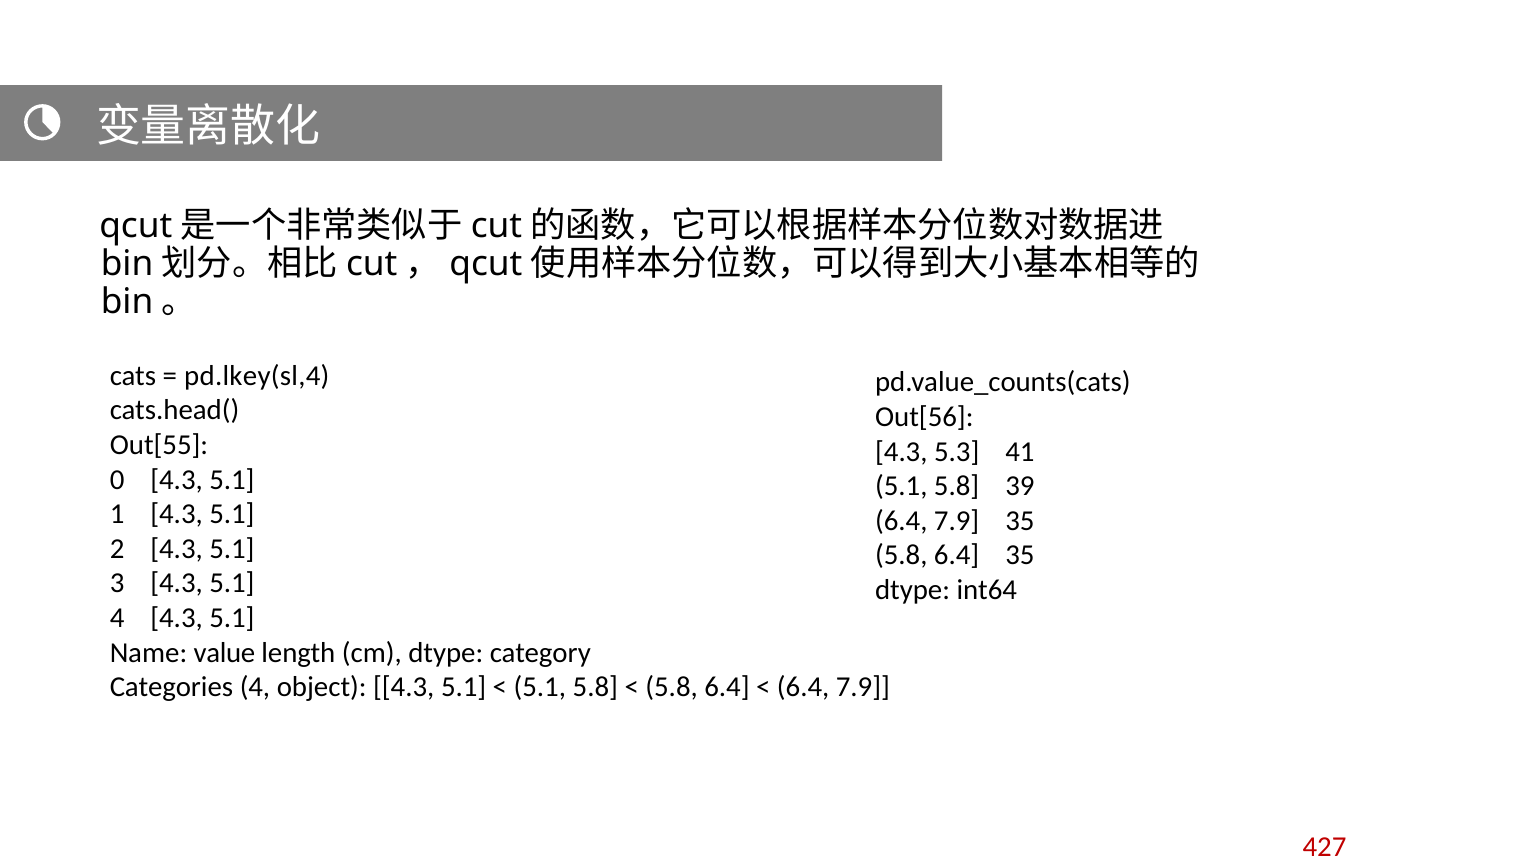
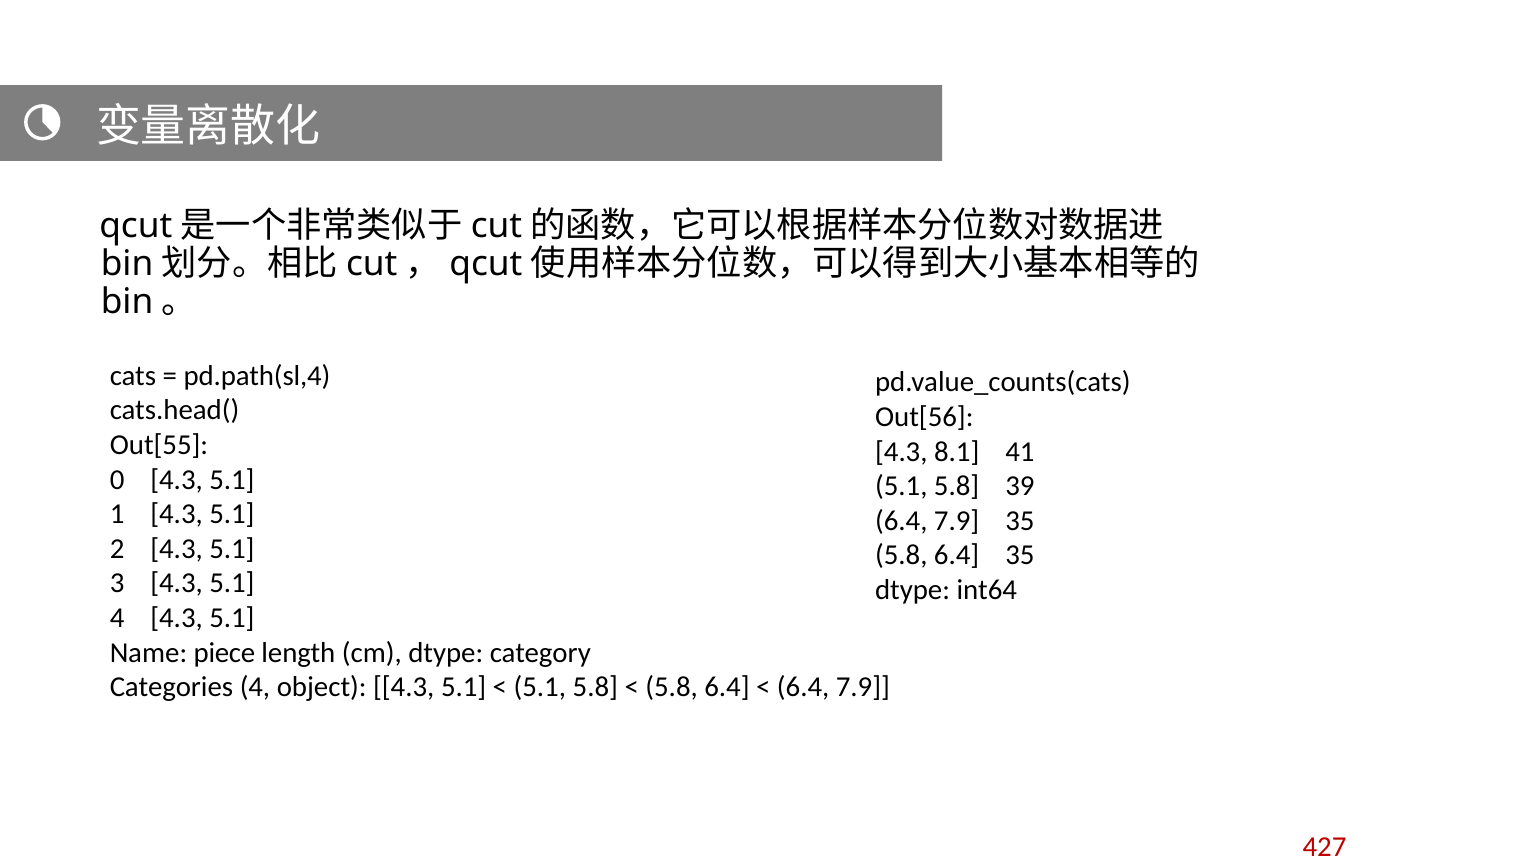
pd.lkey(sl,4: pd.lkey(sl,4 -> pd.path(sl,4
5.3: 5.3 -> 8.1
value: value -> piece
